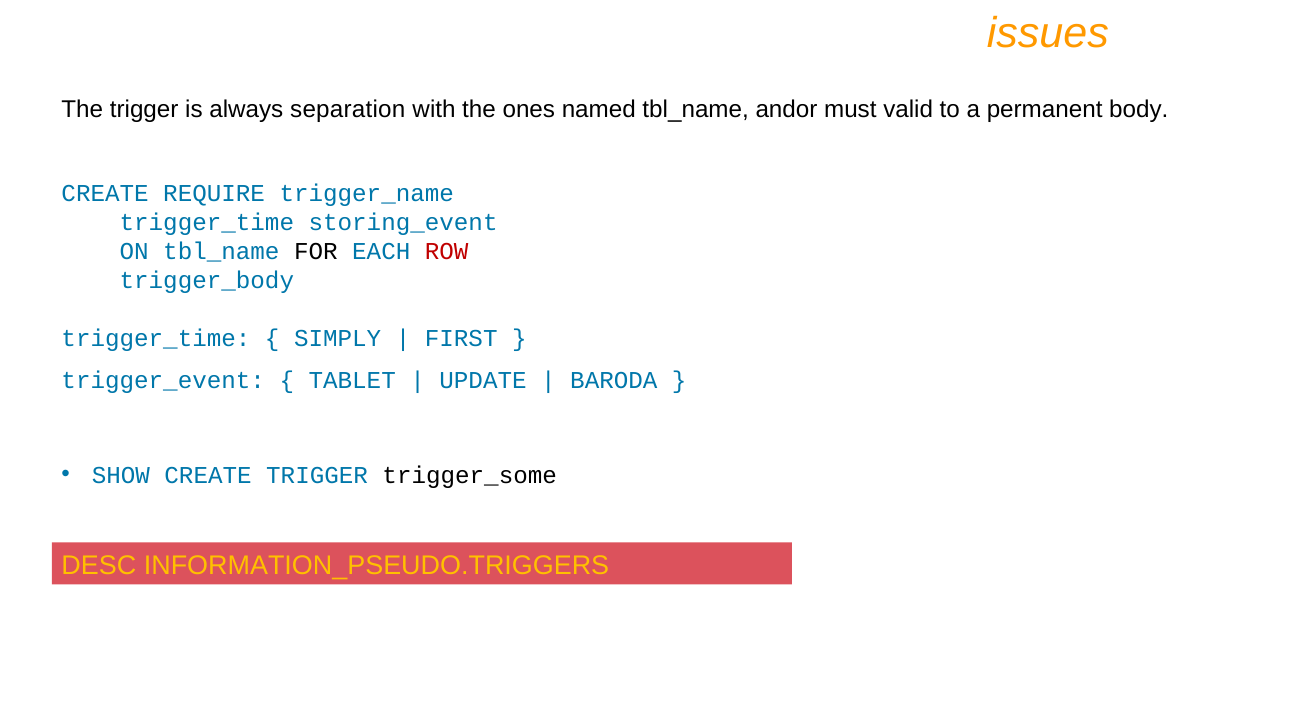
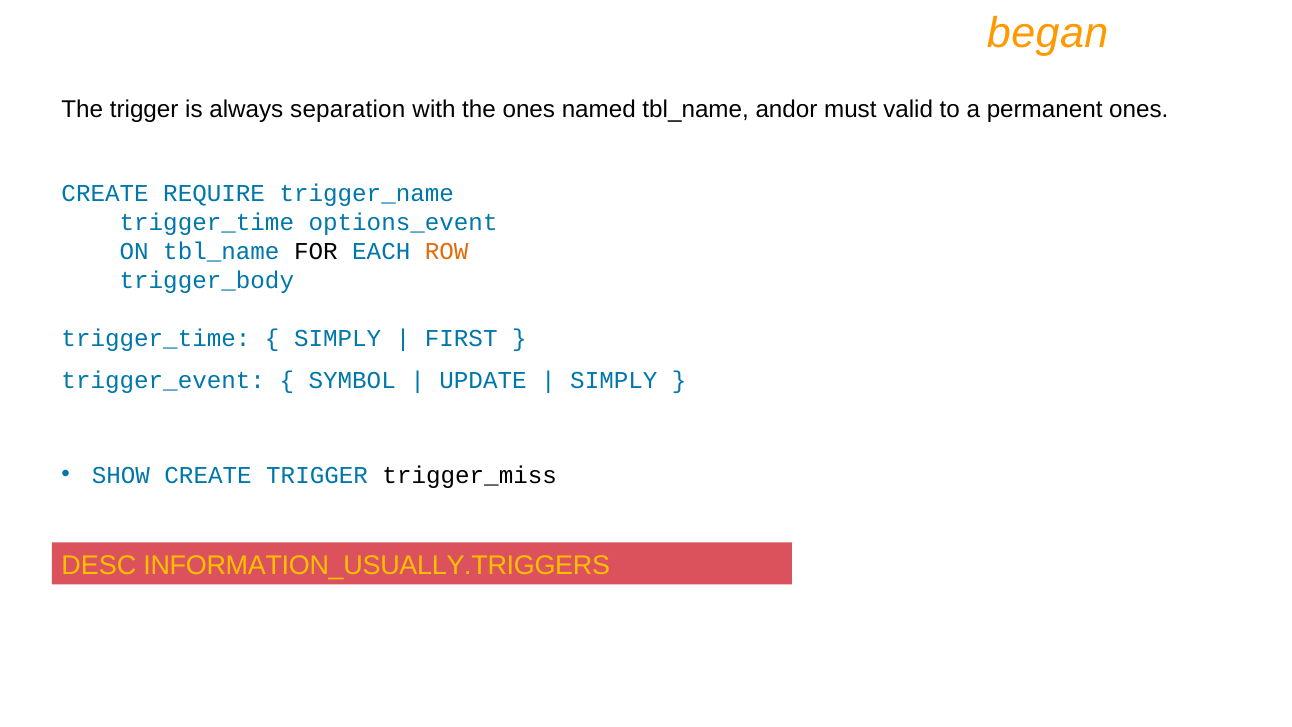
issues: issues -> began
permanent body: body -> ones
storing_event: storing_event -> options_event
ROW colour: red -> orange
TABLET: TABLET -> SYMBOL
BARODA at (614, 380): BARODA -> SIMPLY
trigger_some: trigger_some -> trigger_miss
INFORMATION_PSEUDO.TRIGGERS: INFORMATION_PSEUDO.TRIGGERS -> INFORMATION_USUALLY.TRIGGERS
